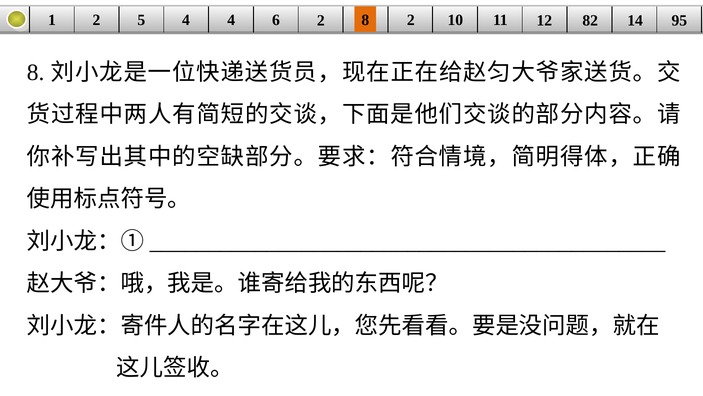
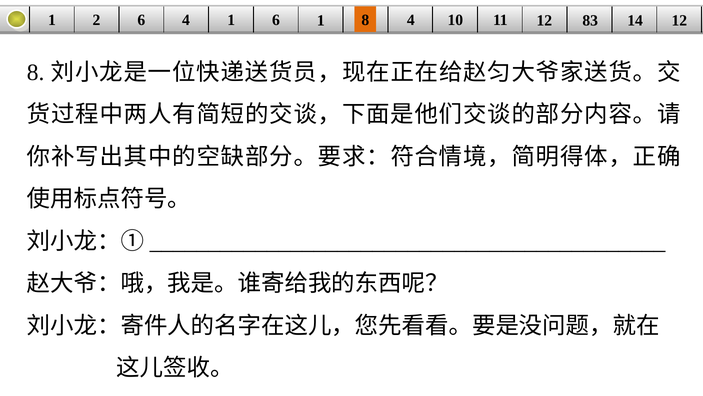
2 5: 5 -> 6
4 4: 4 -> 1
6 2: 2 -> 1
8 2: 2 -> 4
82: 82 -> 83
14 95: 95 -> 12
